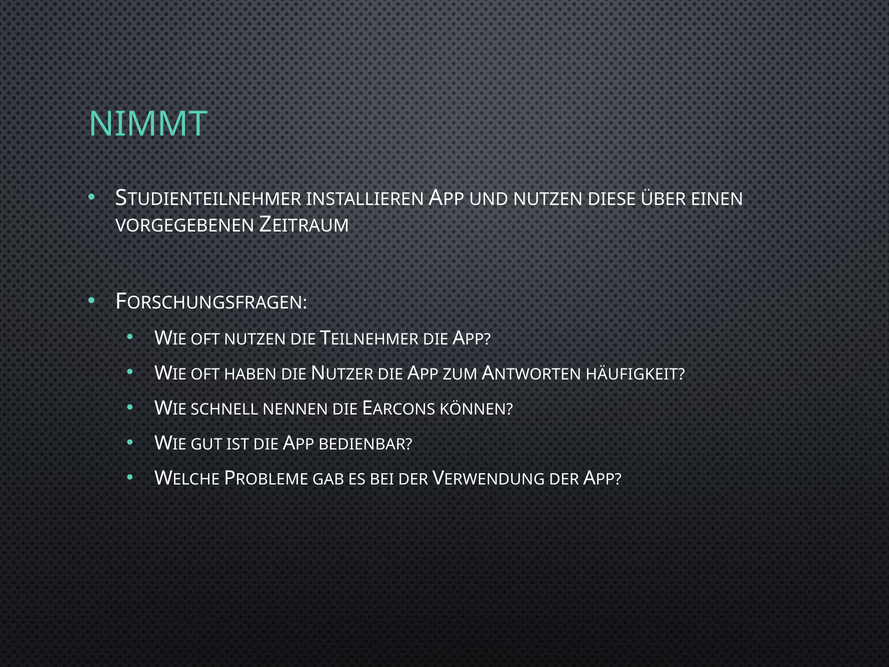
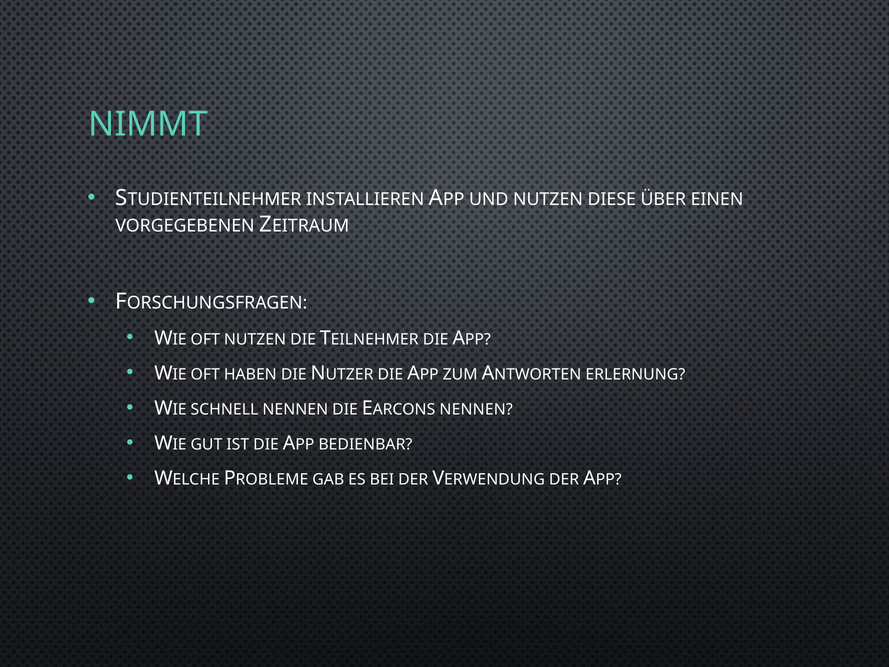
HÄUFIGKEIT: HÄUFIGKEIT -> ERLERNUNG
EARCONS KÖNNEN: KÖNNEN -> NENNEN
